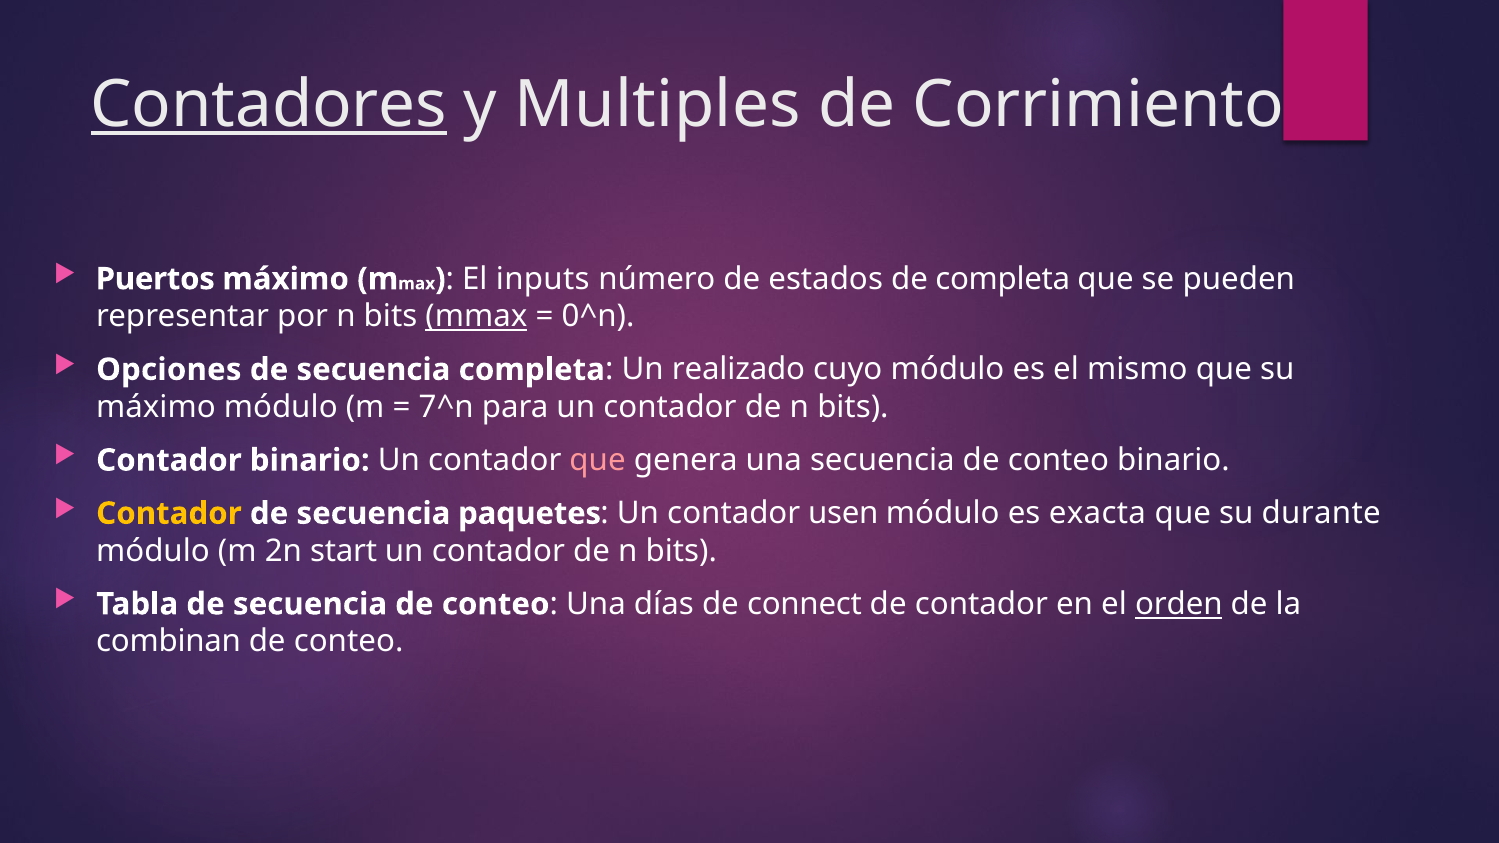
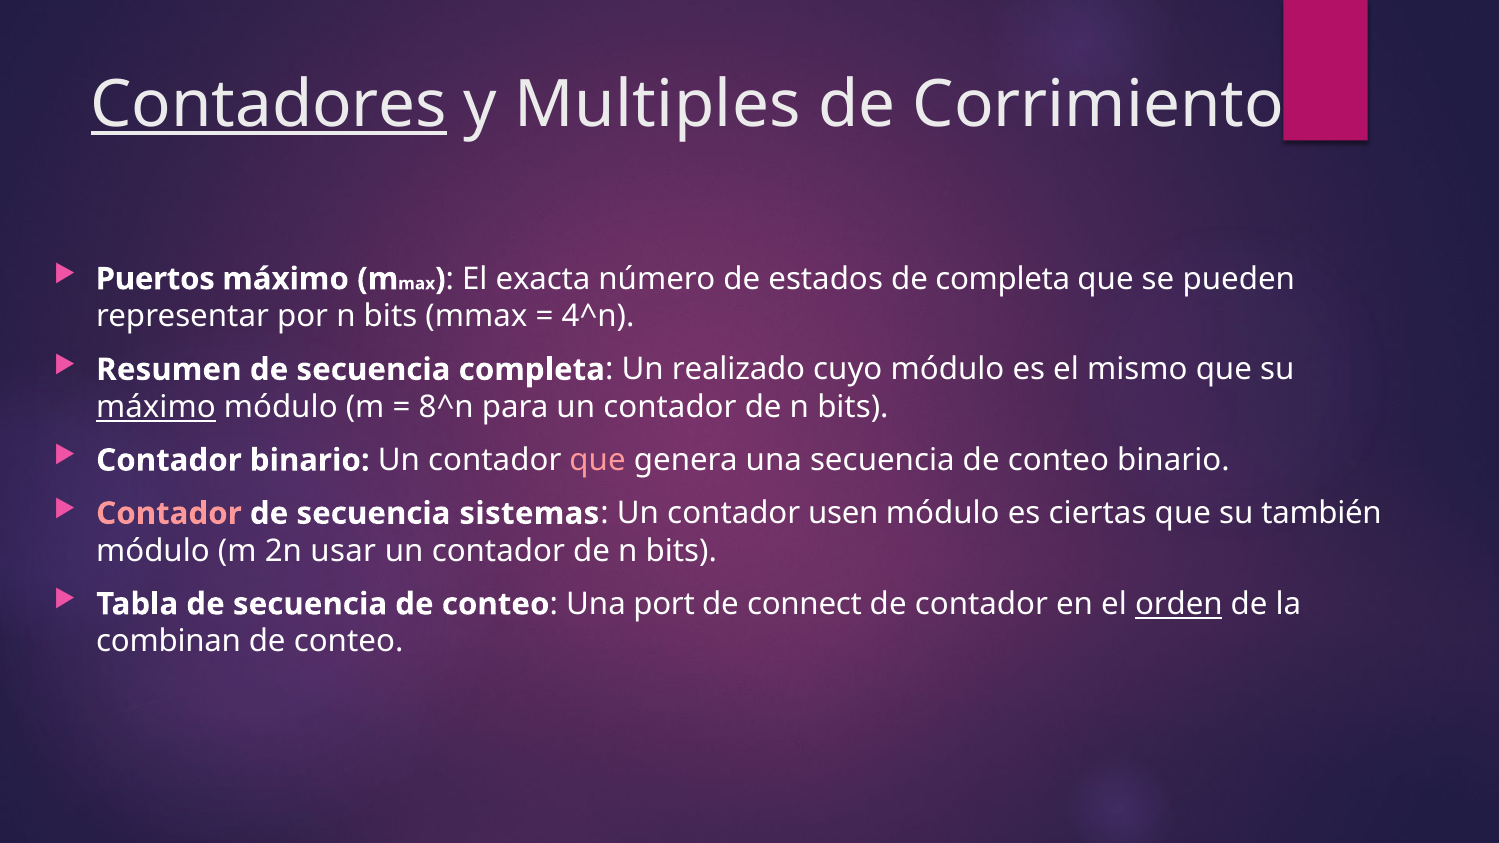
inputs: inputs -> exacta
mmax underline: present -> none
0^n: 0^n -> 4^n
Opciones: Opciones -> Resumen
máximo at (156, 407) underline: none -> present
7^n: 7^n -> 8^n
Contador at (169, 514) colour: yellow -> pink
paquetes: paquetes -> sistemas
exacta: exacta -> ciertas
durante: durante -> también
start: start -> usar
días: días -> port
